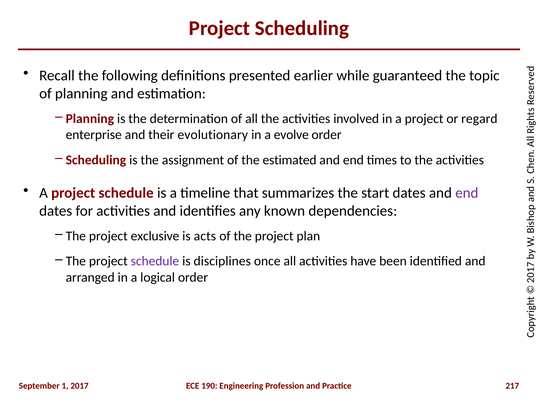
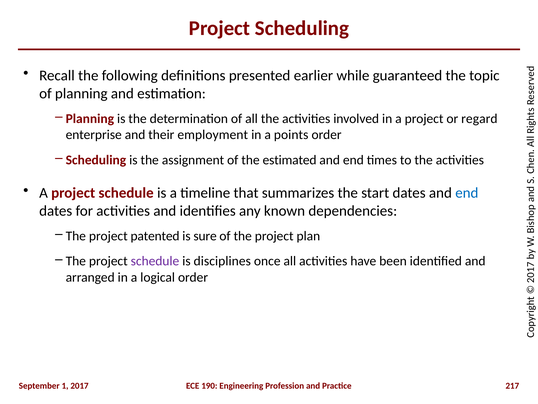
evolutionary: evolutionary -> employment
evolve: evolve -> points
end at (467, 193) colour: purple -> blue
exclusive: exclusive -> patented
acts: acts -> sure
